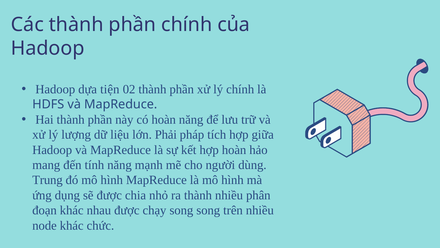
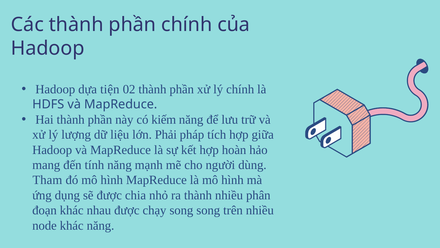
có hoàn: hoàn -> kiếm
Trung: Trung -> Tham
khác chức: chức -> năng
